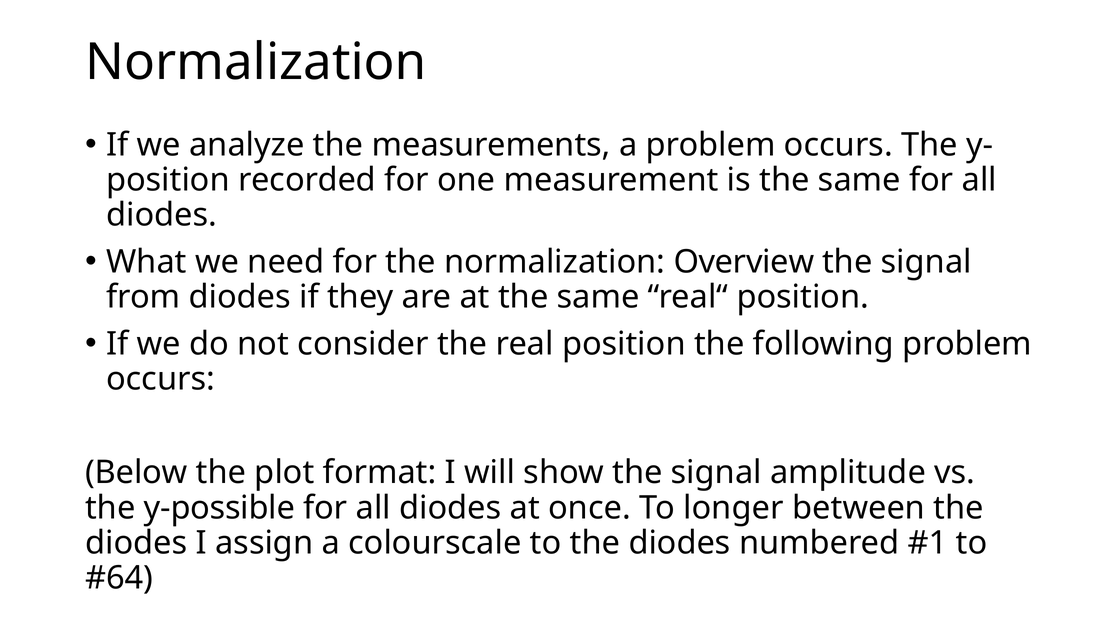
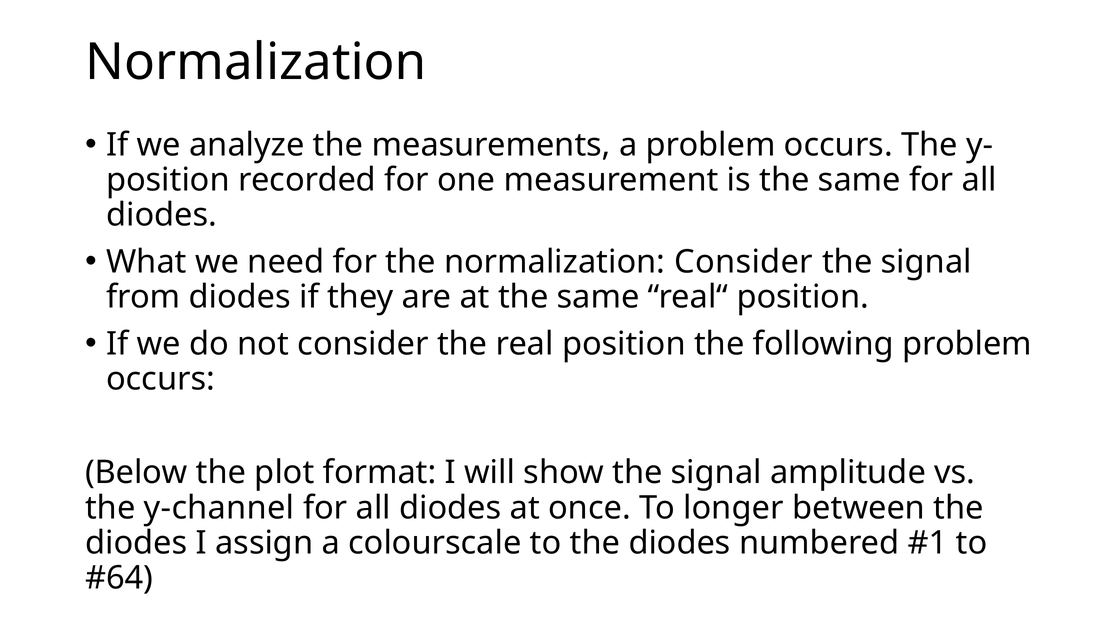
normalization Overview: Overview -> Consider
y-possible: y-possible -> y-channel
